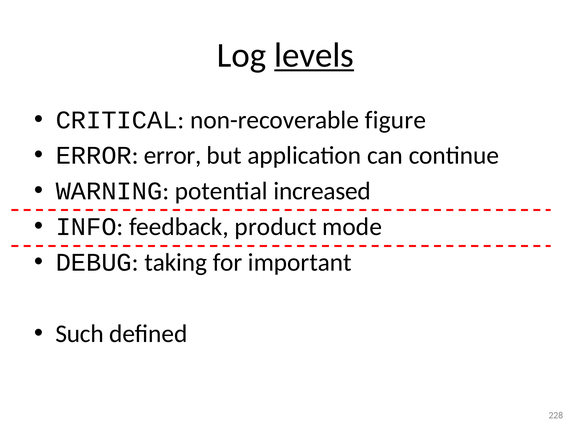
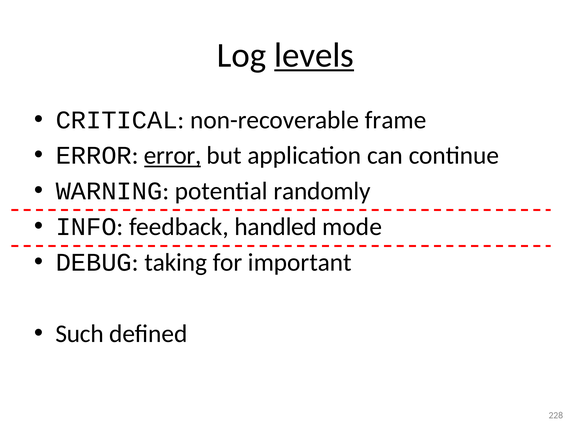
figure: figure -> frame
error at (173, 155) underline: none -> present
increased: increased -> randomly
product: product -> handled
